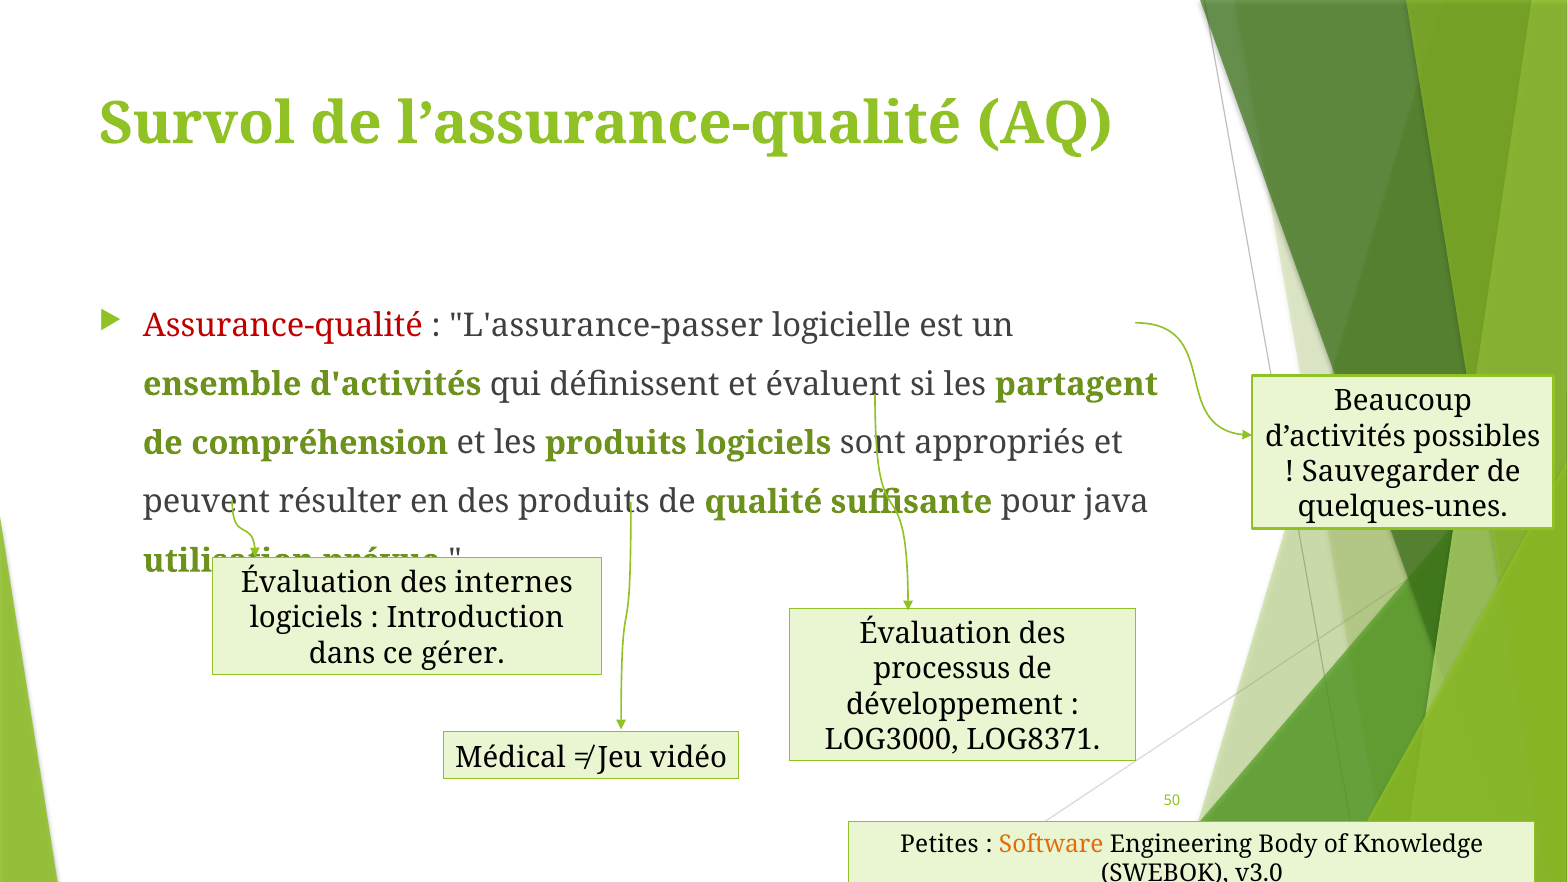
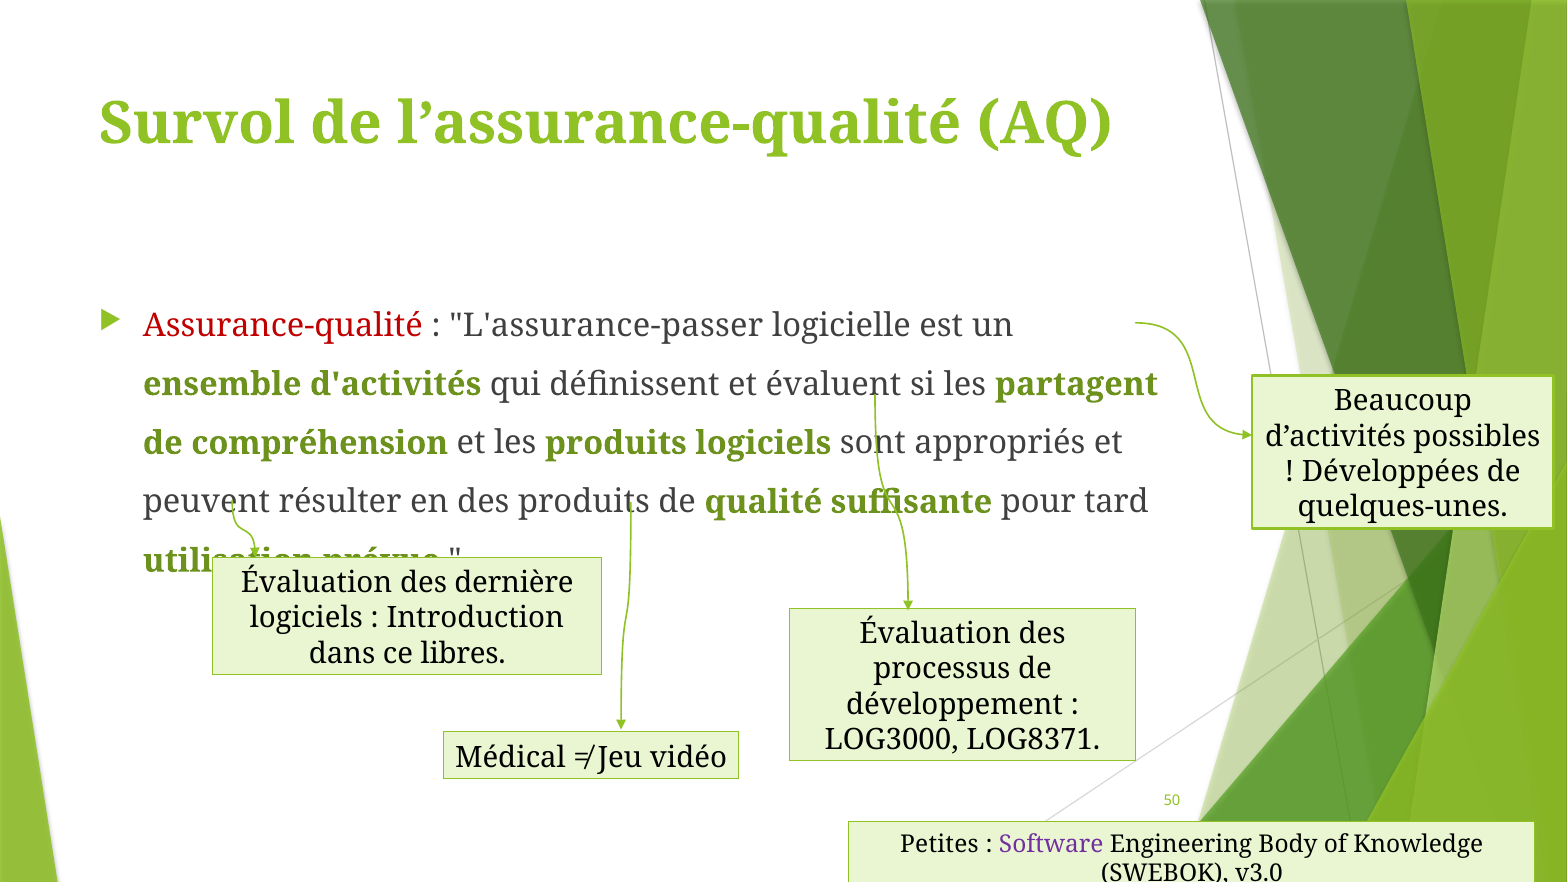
Sauvegarder: Sauvegarder -> Développées
java: java -> tard
internes: internes -> dernière
gérer: gérer -> libres
Software colour: orange -> purple
